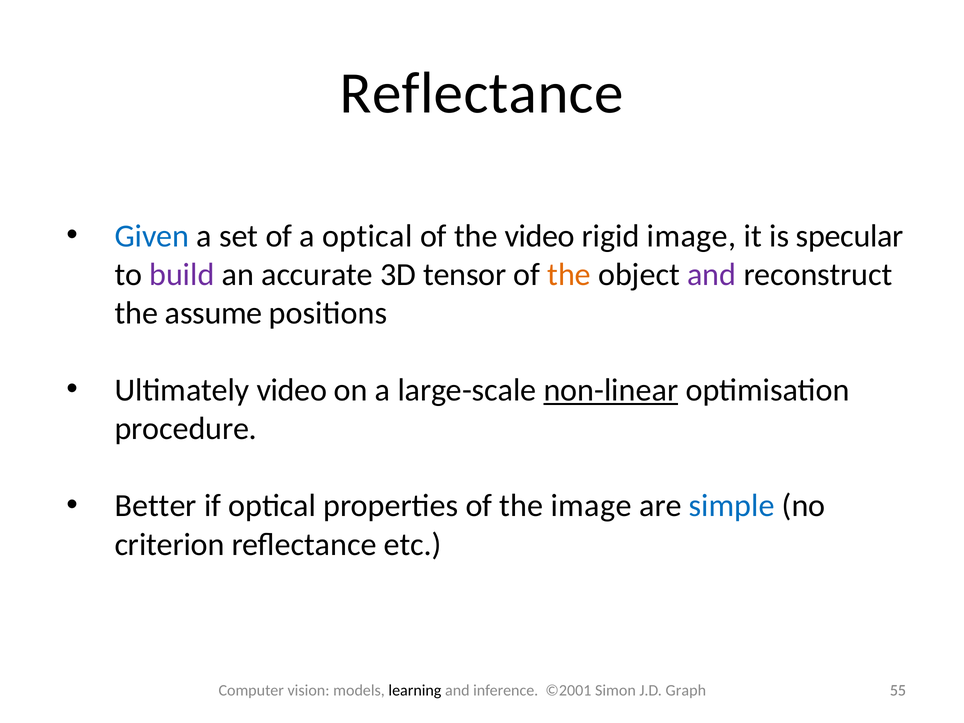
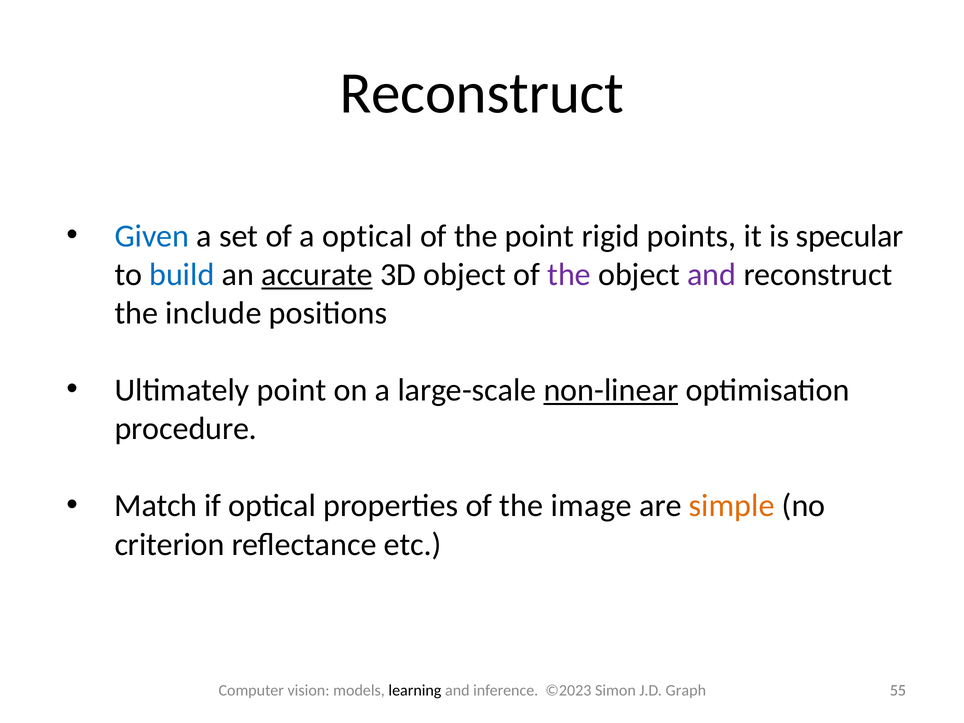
Reflectance at (482, 93): Reflectance -> Reconstruct
the video: video -> point
rigid image: image -> points
build colour: purple -> blue
accurate underline: none -> present
3D tensor: tensor -> object
the at (569, 274) colour: orange -> purple
assume: assume -> include
Ultimately video: video -> point
Better: Better -> Match
simple colour: blue -> orange
©2001: ©2001 -> ©2023
